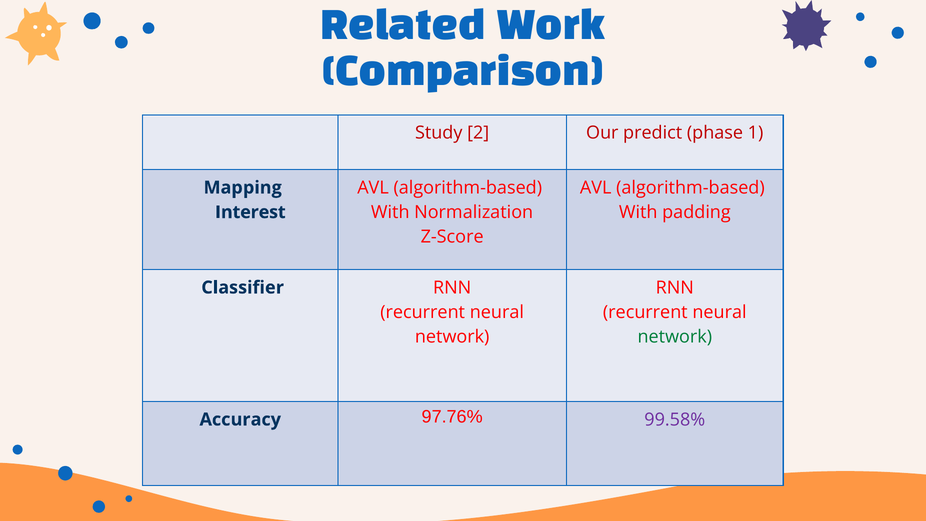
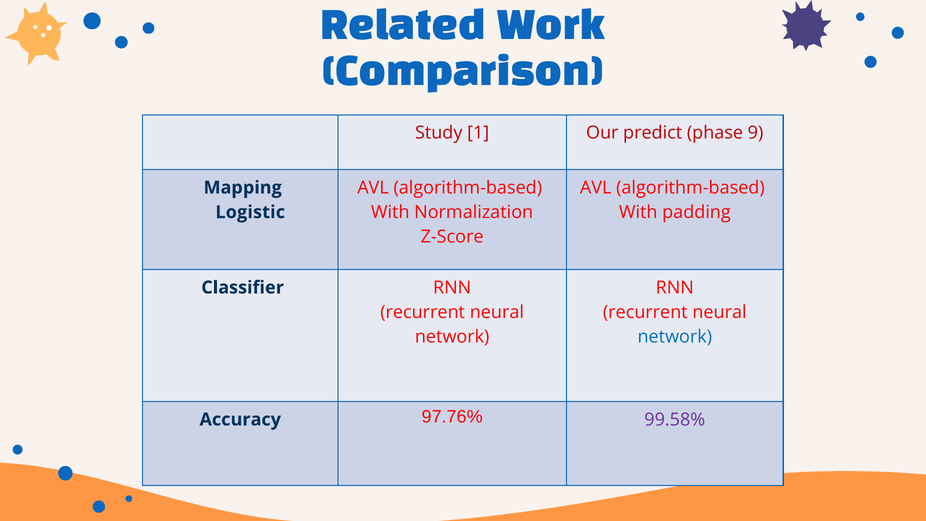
2: 2 -> 1
1: 1 -> 9
Interest: Interest -> Logistic
network at (675, 337) colour: green -> blue
